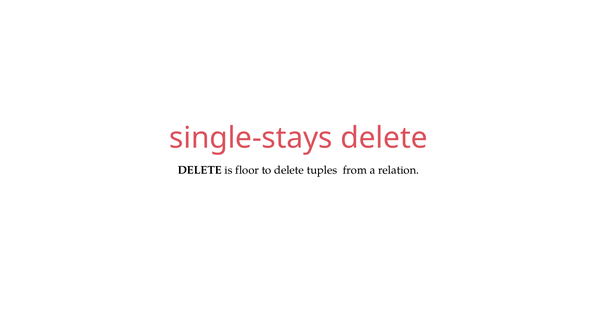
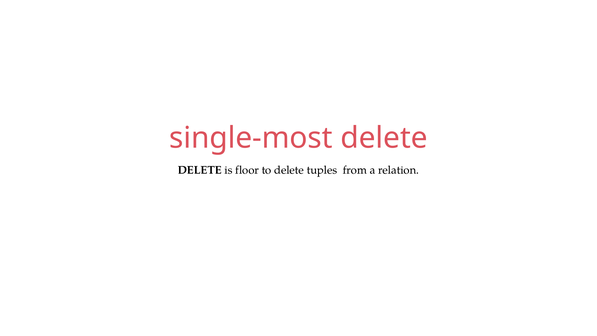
single-stays: single-stays -> single-most
